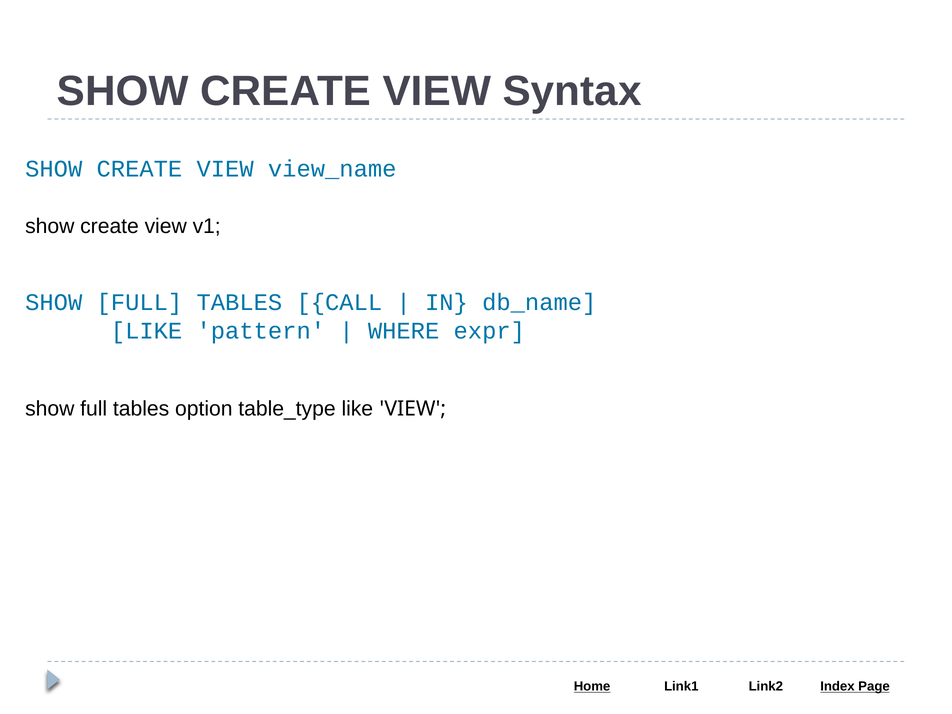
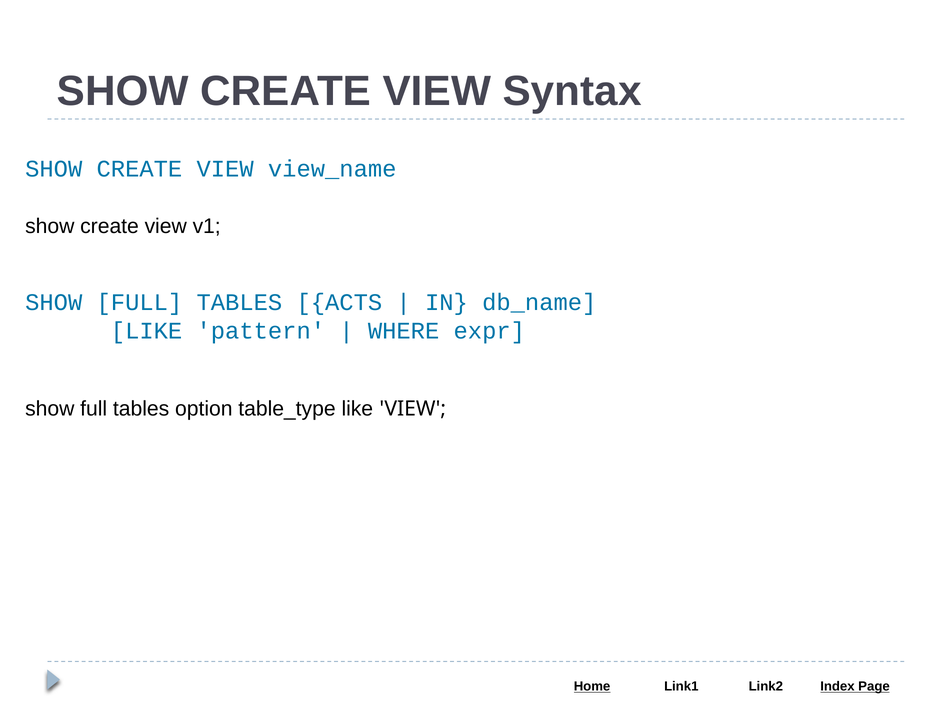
CALL: CALL -> ACTS
